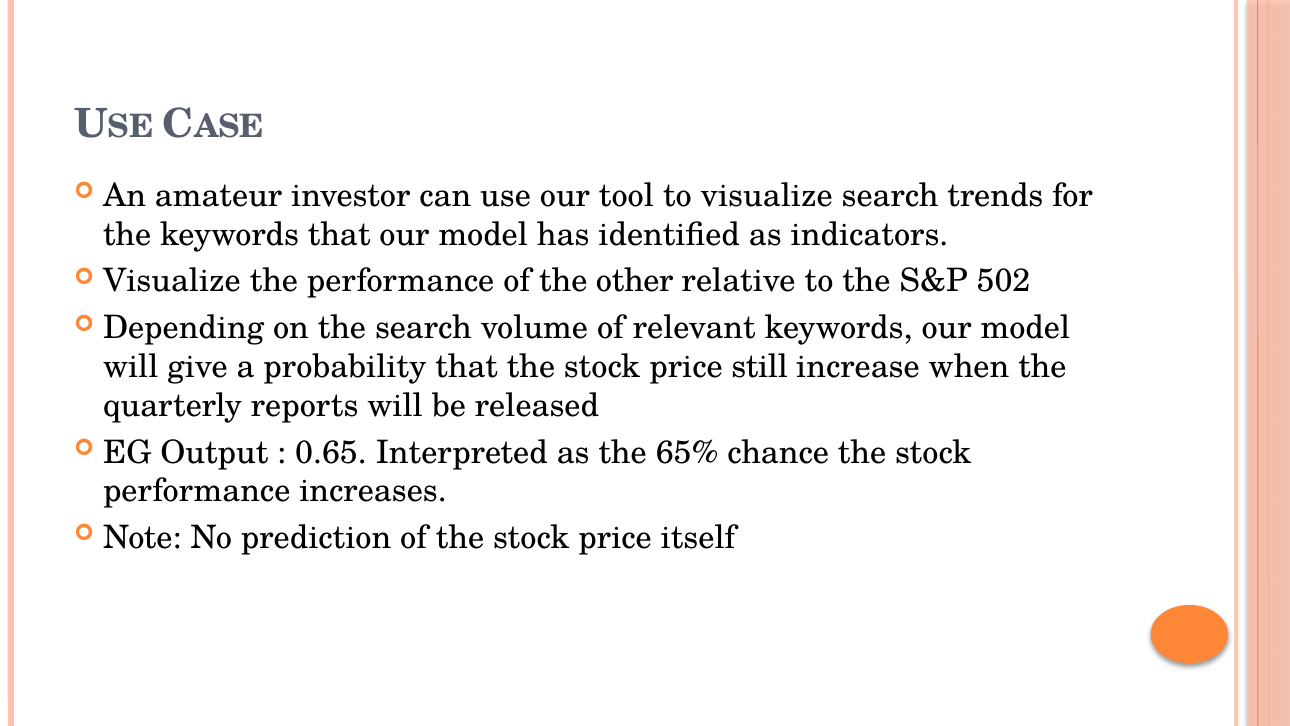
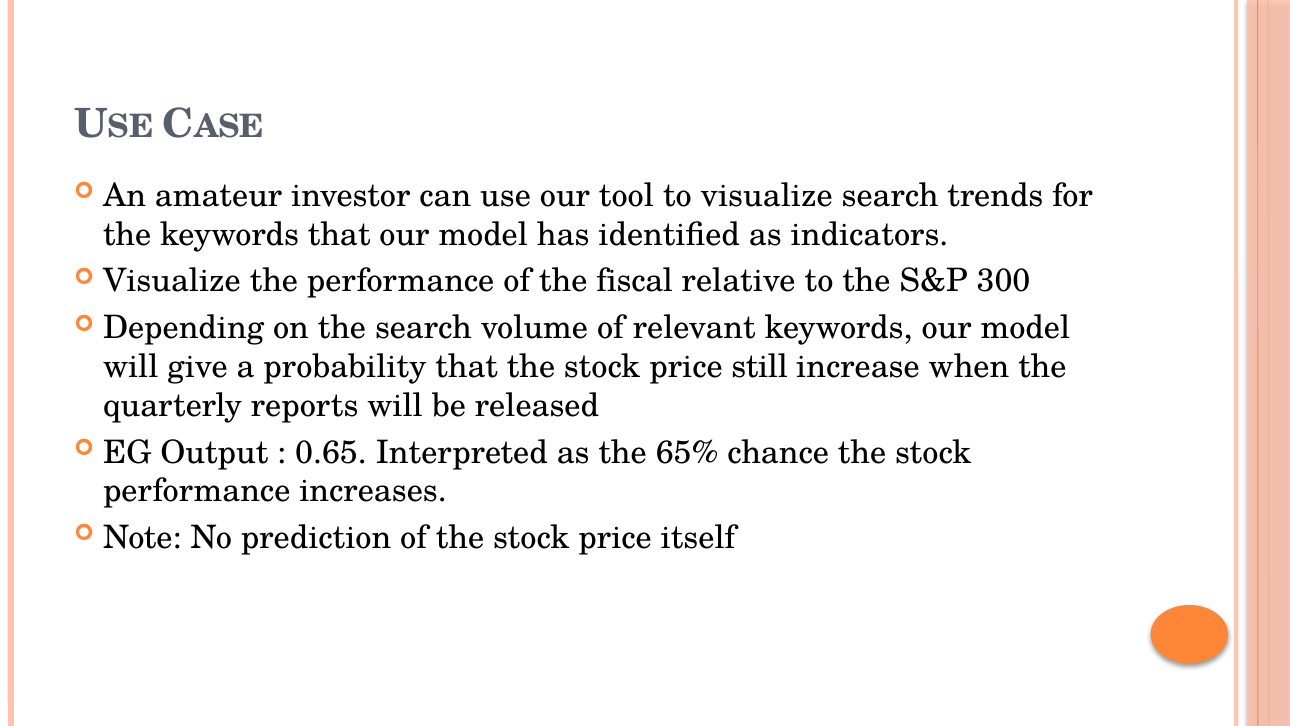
other: other -> fiscal
502: 502 -> 300
